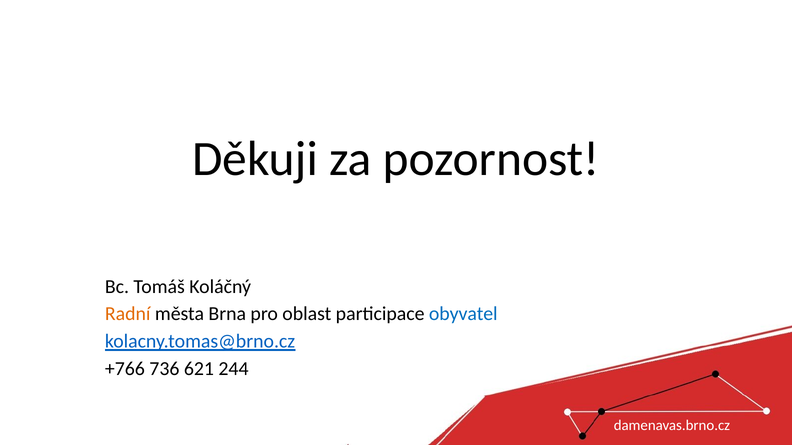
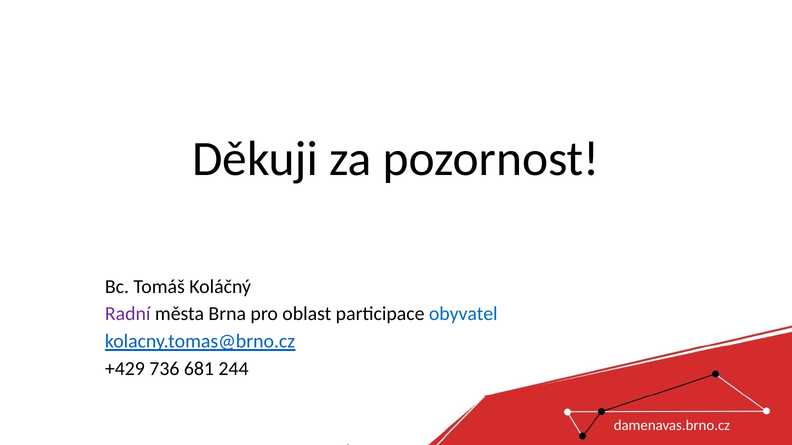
Radní colour: orange -> purple
+766: +766 -> +429
621: 621 -> 681
